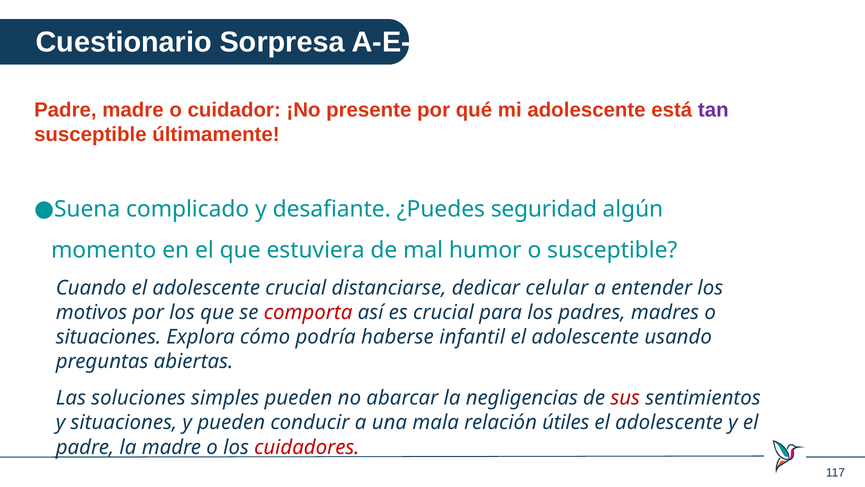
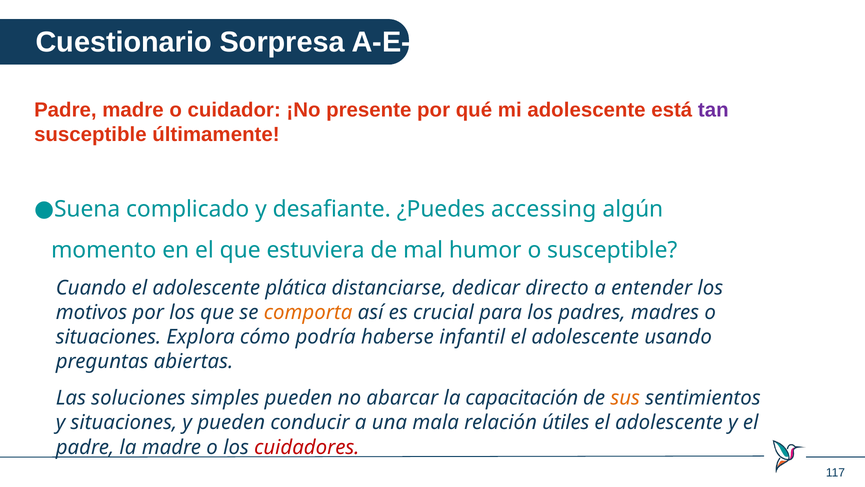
seguridad: seguridad -> accessing
adolescente crucial: crucial -> plática
celular: celular -> directo
comporta colour: red -> orange
negligencias: negligencias -> capacitación
sus colour: red -> orange
